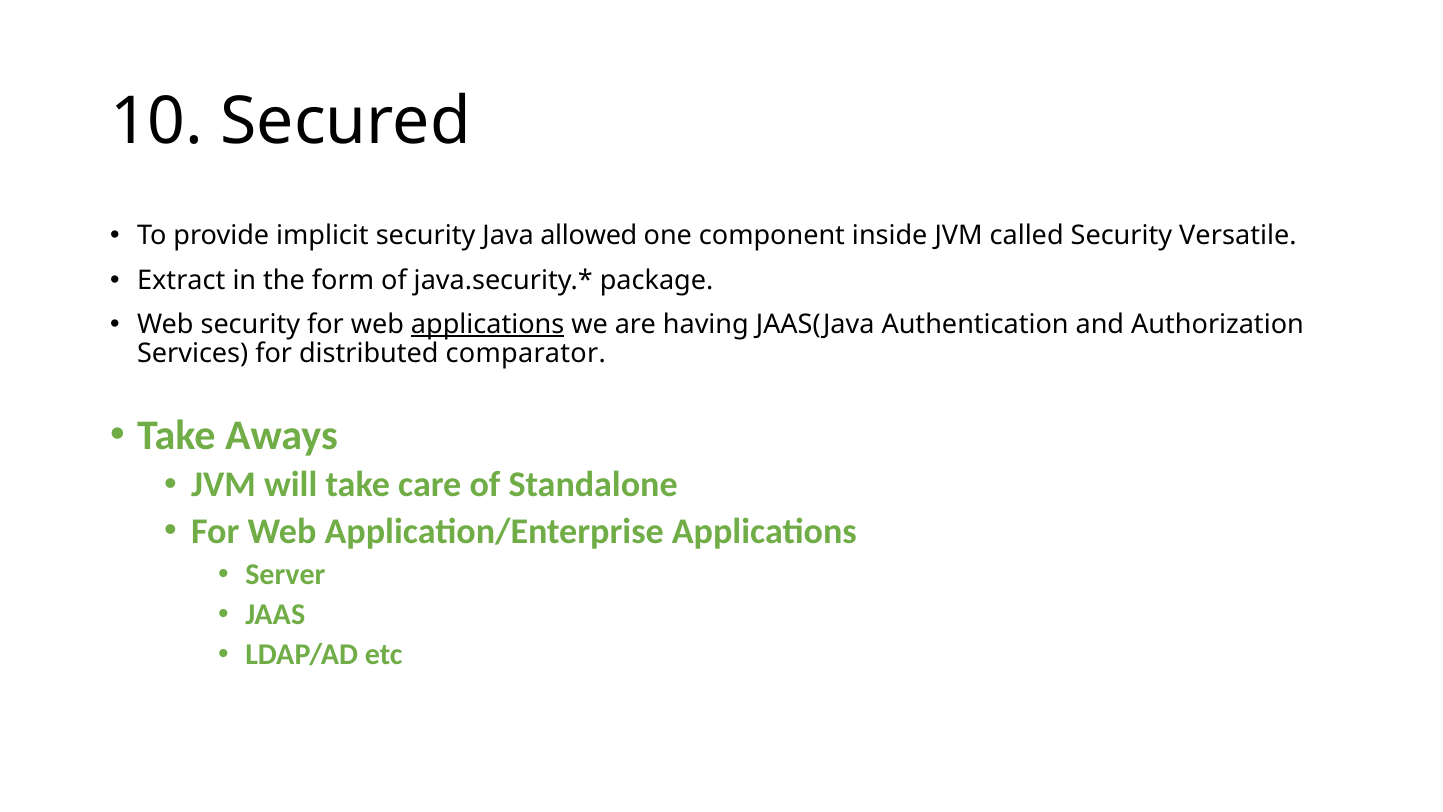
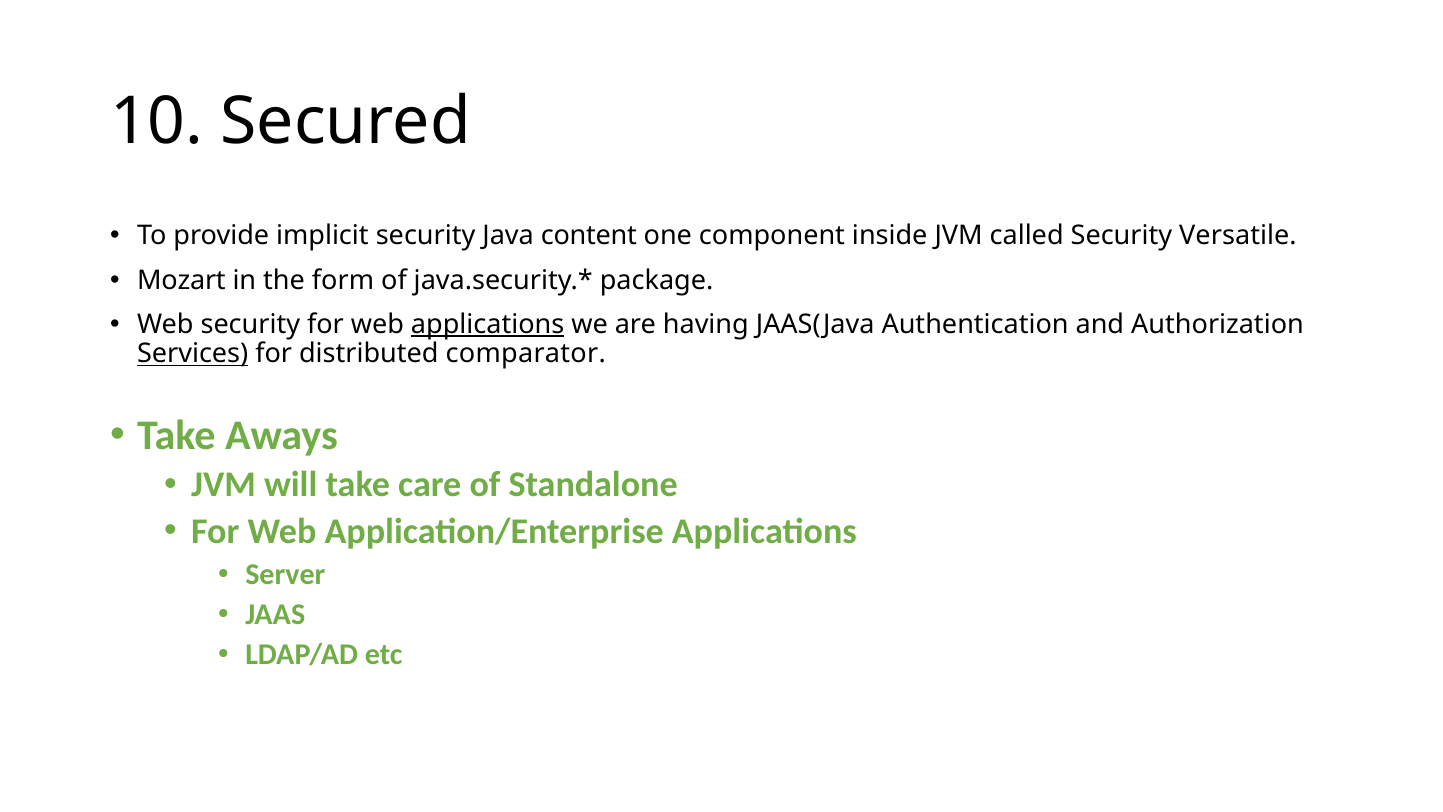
allowed: allowed -> content
Extract: Extract -> Mozart
Services underline: none -> present
